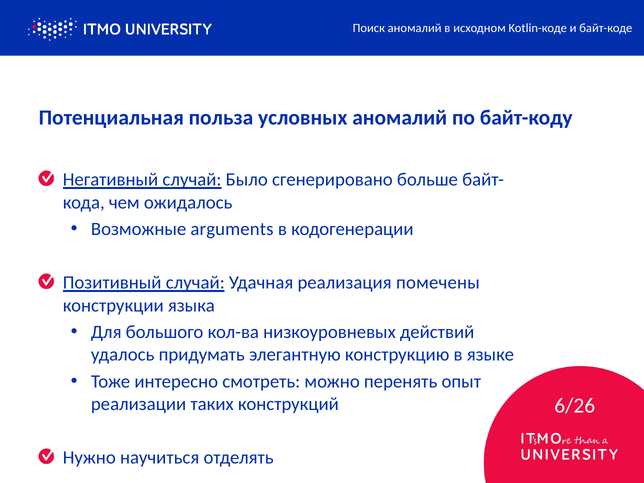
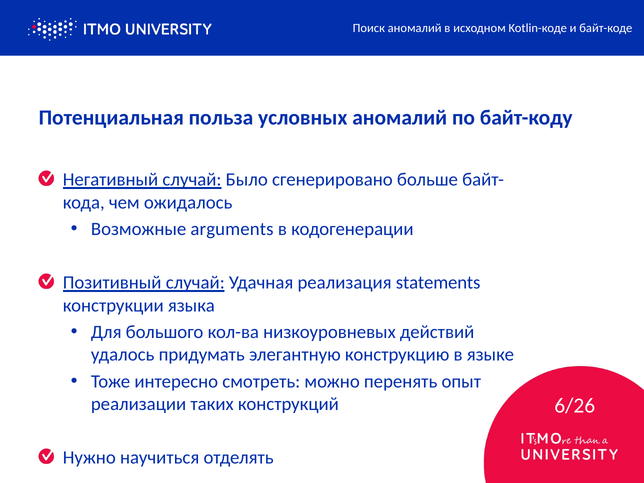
помечены: помечены -> statements
